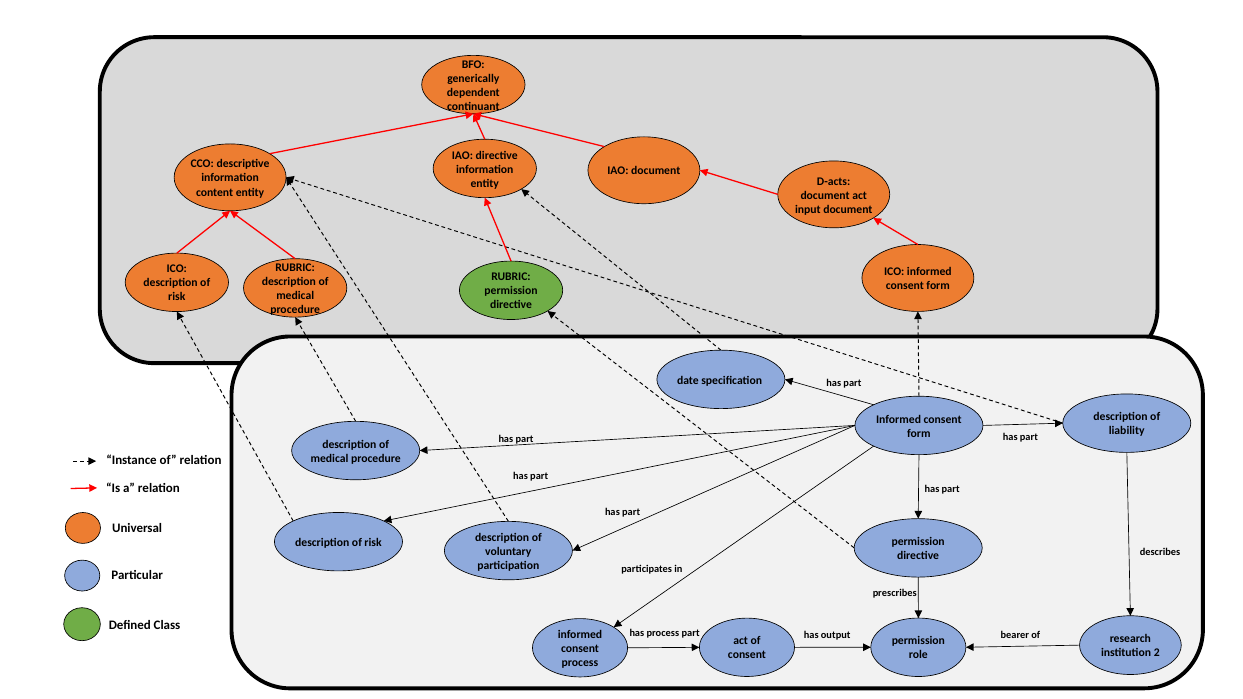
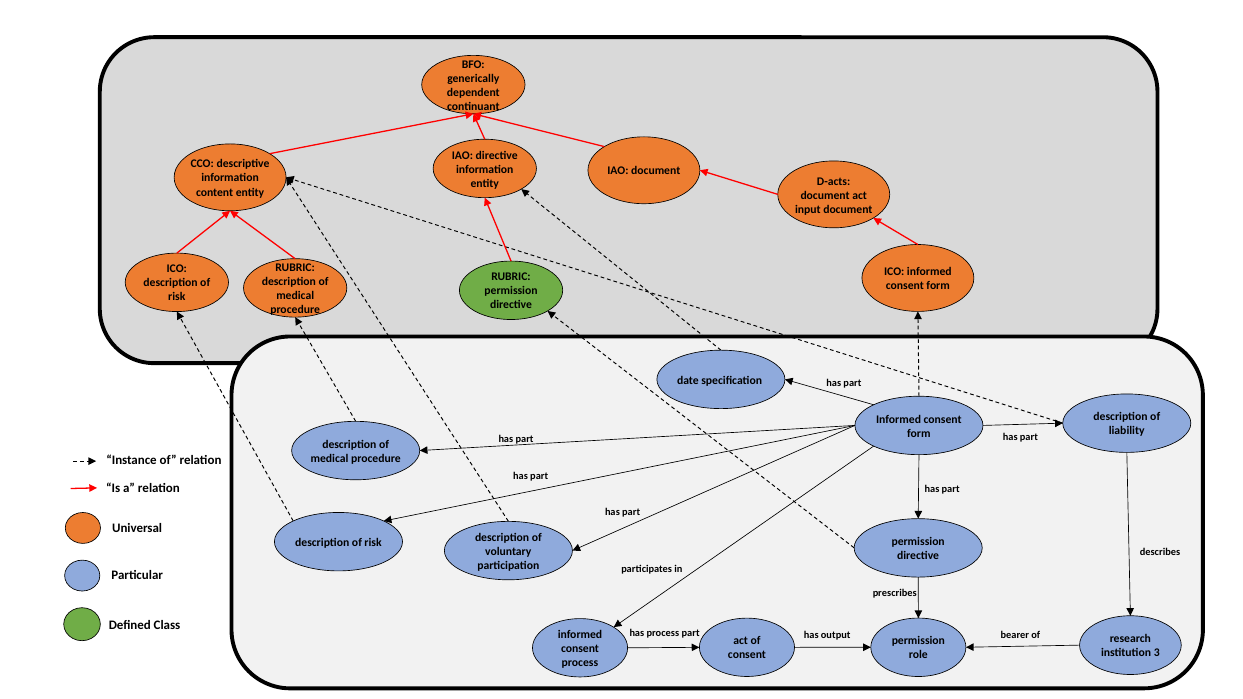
2: 2 -> 3
